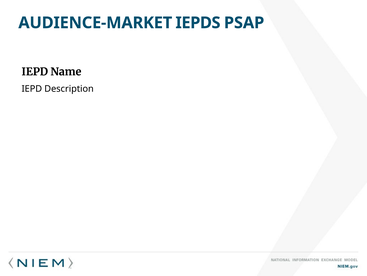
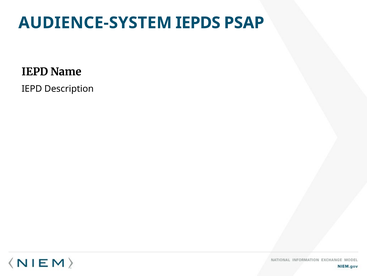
AUDIENCE-MARKET: AUDIENCE-MARKET -> AUDIENCE-SYSTEM
